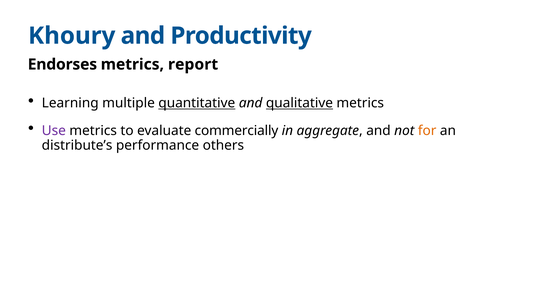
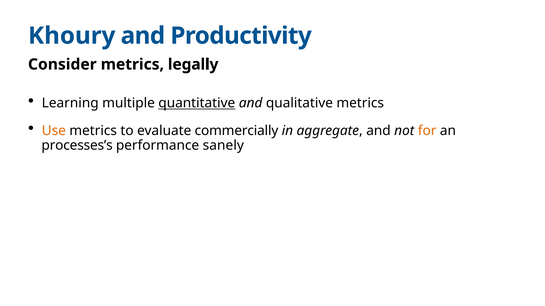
Endorses: Endorses -> Consider
report: report -> legally
qualitative underline: present -> none
Use colour: purple -> orange
distribute’s: distribute’s -> processes’s
others: others -> sanely
